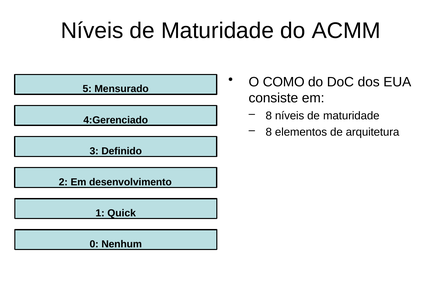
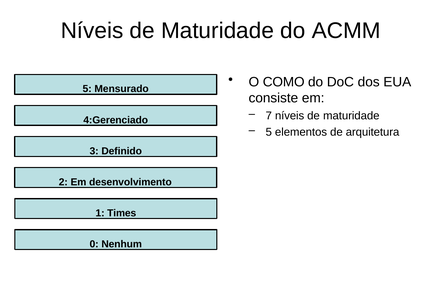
8 at (269, 116): 8 -> 7
8 at (269, 132): 8 -> 5
Quick: Quick -> Times
